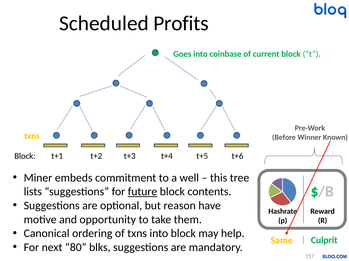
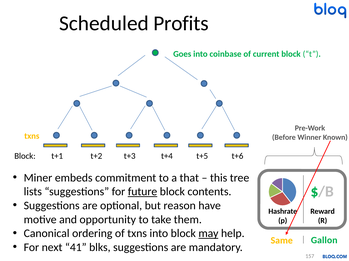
well: well -> that
may underline: none -> present
Culprit: Culprit -> Gallon
80: 80 -> 41
